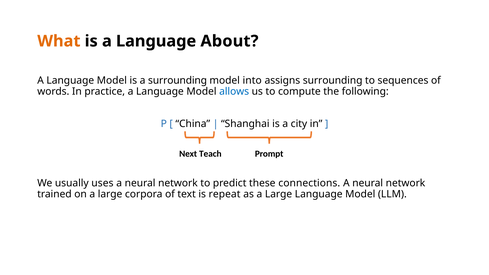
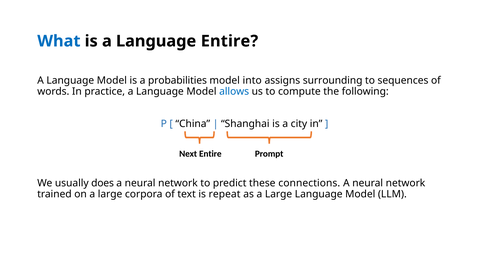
What colour: orange -> blue
Language About: About -> Entire
a surrounding: surrounding -> probabilities
Next Teach: Teach -> Entire
uses: uses -> does
